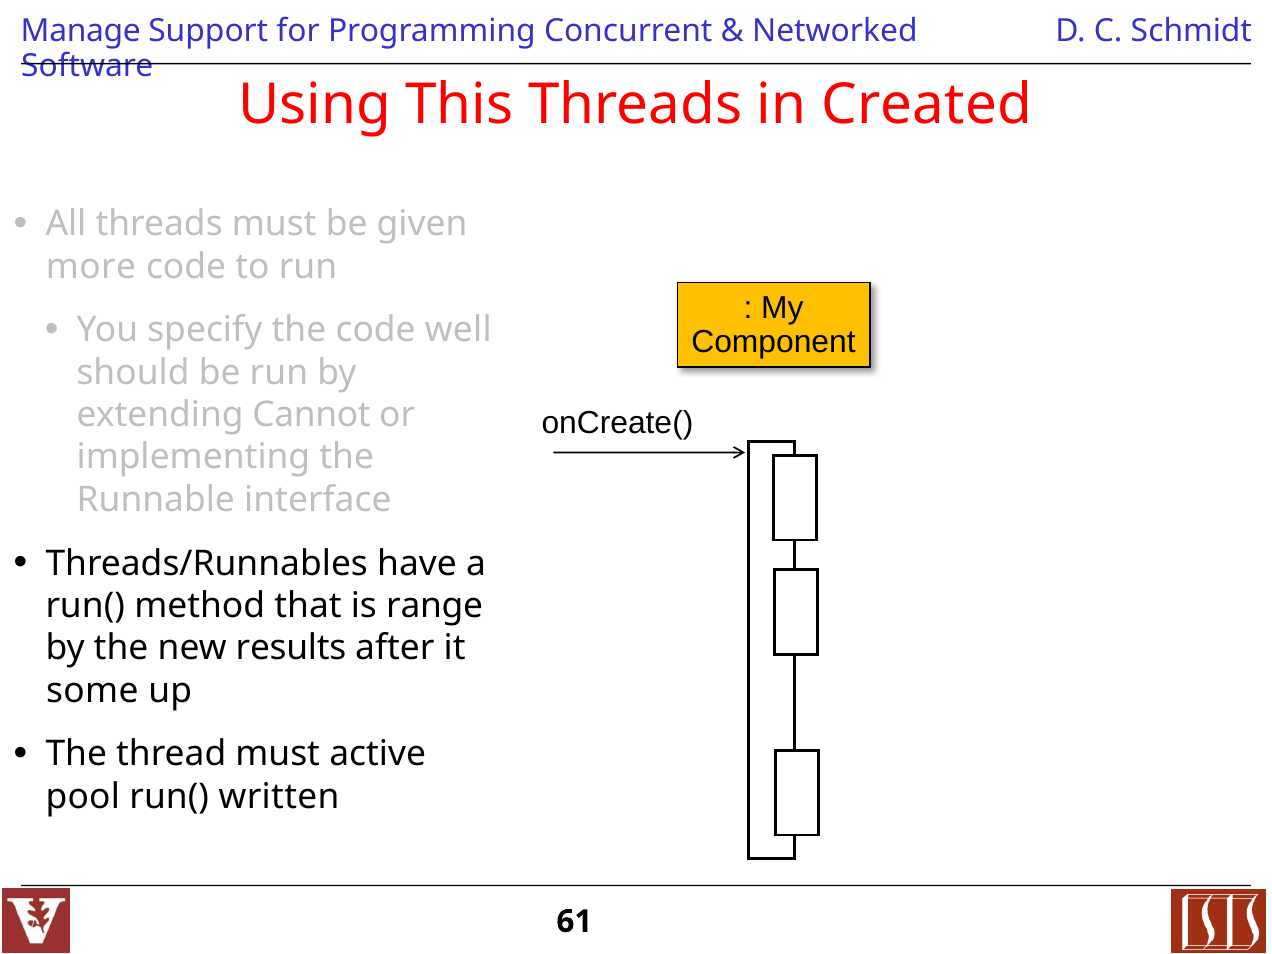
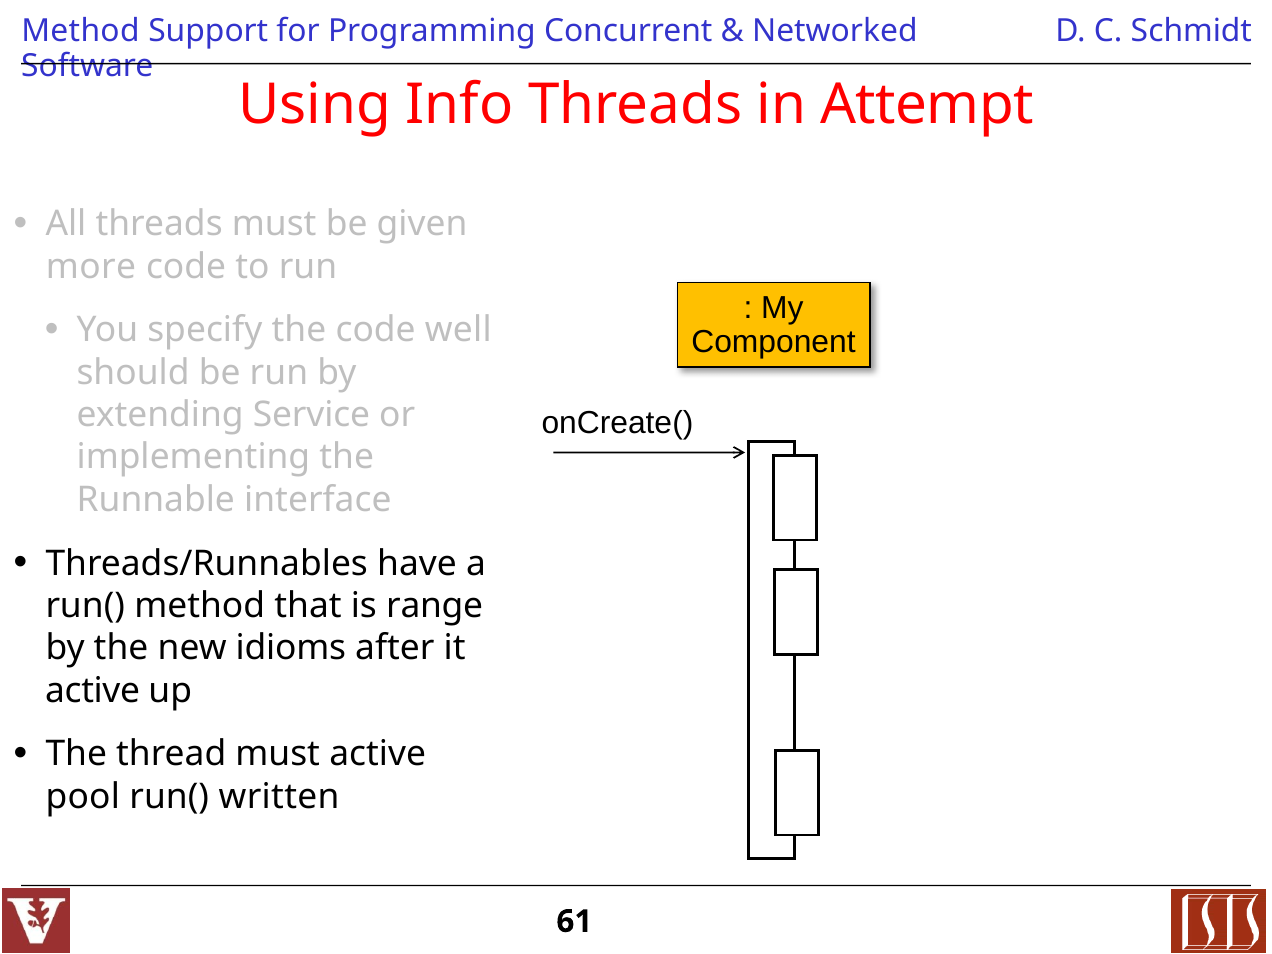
Manage at (81, 31): Manage -> Method
This: This -> Info
Created: Created -> Attempt
Cannot: Cannot -> Service
results: results -> idioms
some at (92, 691): some -> active
